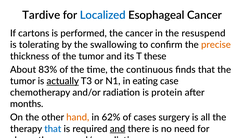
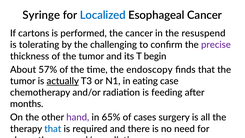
Tardive: Tardive -> Syringe
swallowing: swallowing -> challenging
precise colour: orange -> purple
these: these -> begin
83%: 83% -> 57%
continuous: continuous -> endoscopy
protein: protein -> feeding
hand colour: orange -> purple
62%: 62% -> 65%
and at (118, 129) underline: present -> none
